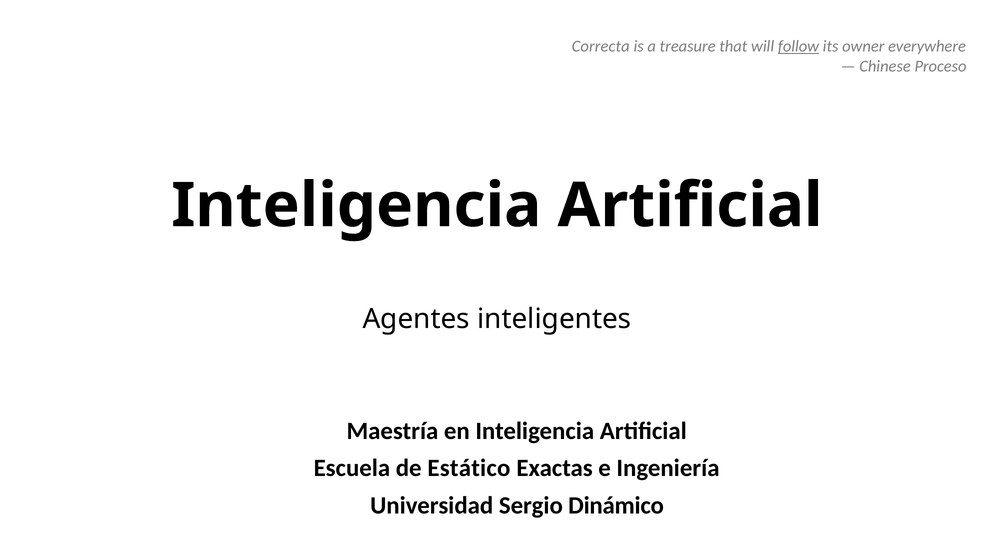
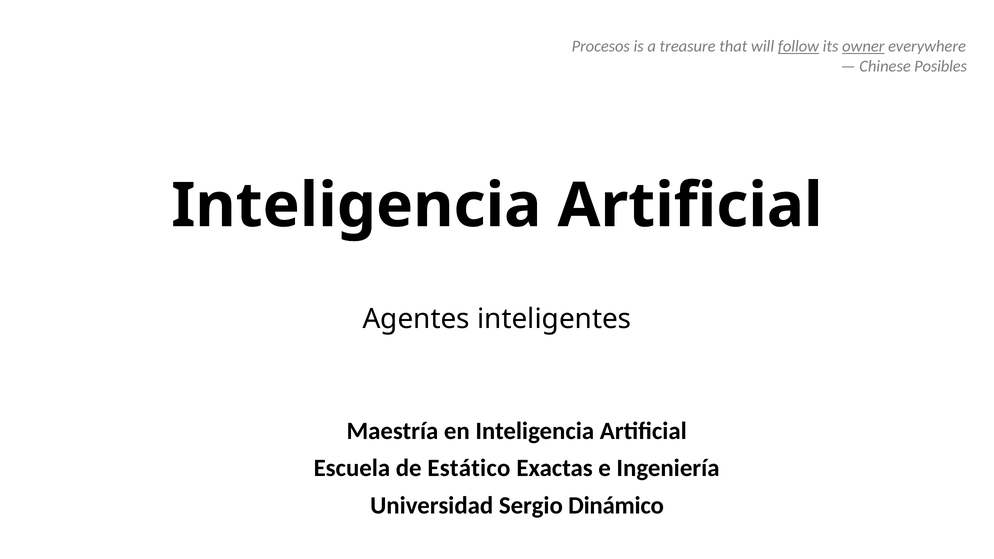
Correcta: Correcta -> Procesos
owner underline: none -> present
Proceso: Proceso -> Posibles
